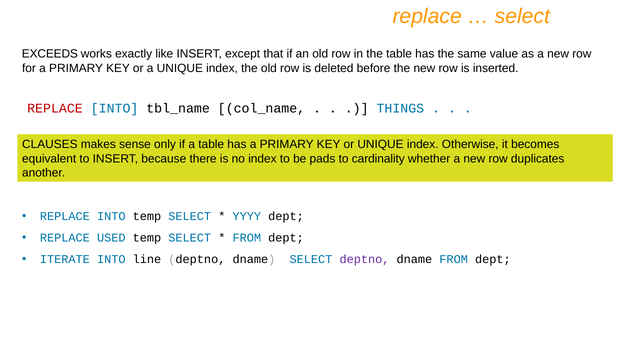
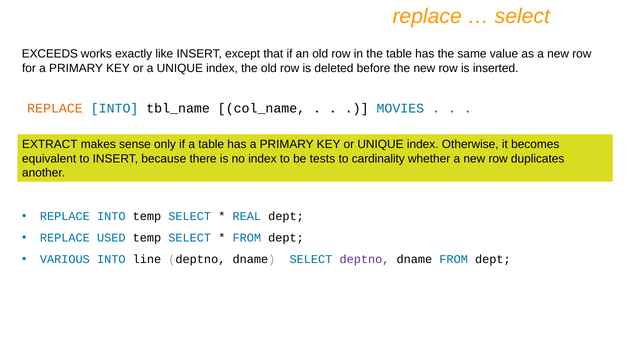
REPLACE at (55, 108) colour: red -> orange
THINGS: THINGS -> MOVIES
CLAUSES: CLAUSES -> EXTRACT
pads: pads -> tests
YYYY: YYYY -> REAL
ITERATE: ITERATE -> VARIOUS
